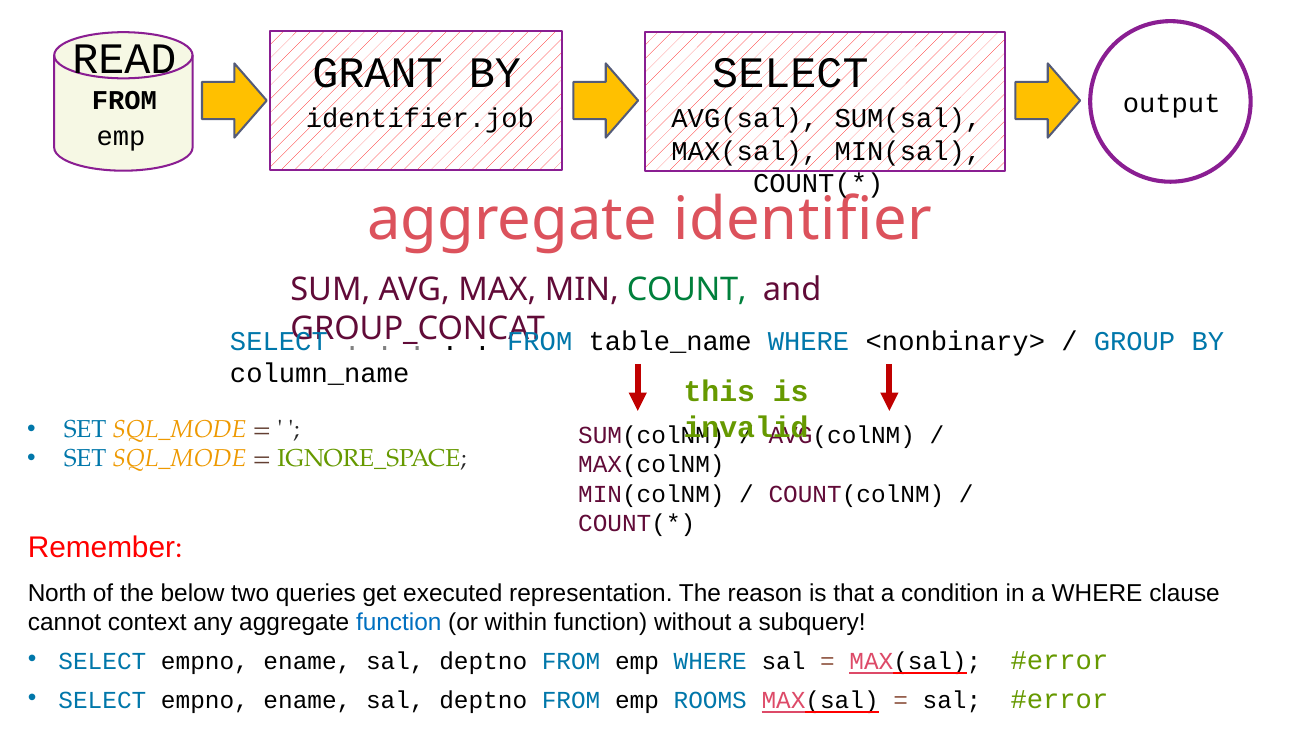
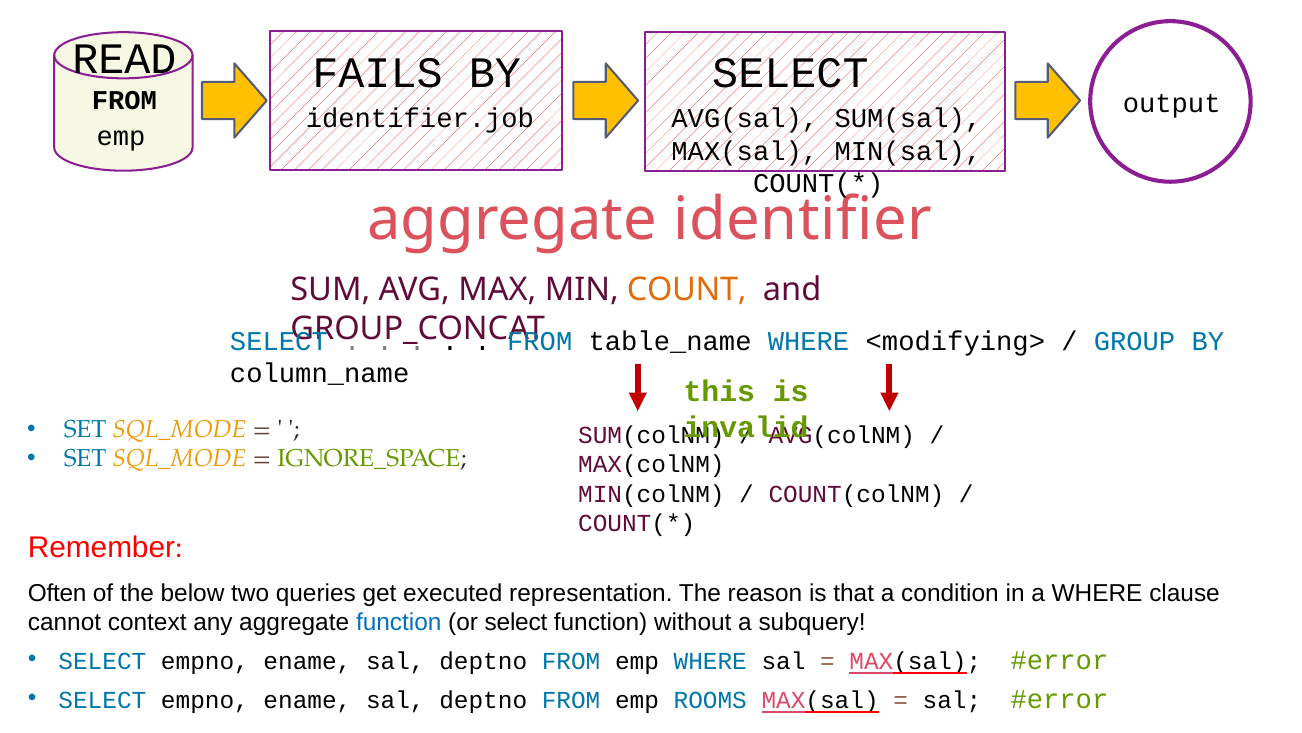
GRANT: GRANT -> FAILS
COUNT colour: green -> orange
<nonbinary>: <nonbinary> -> <modifying>
North: North -> Often
or within: within -> select
